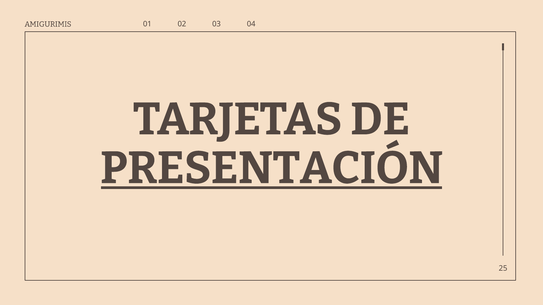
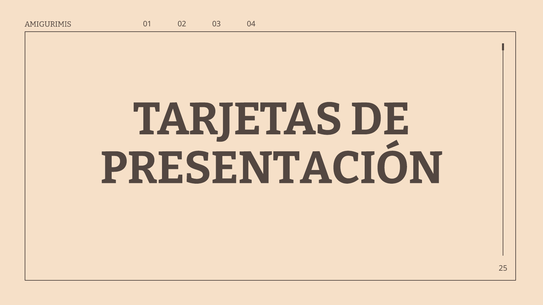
PRESENTACIÓN underline: present -> none
